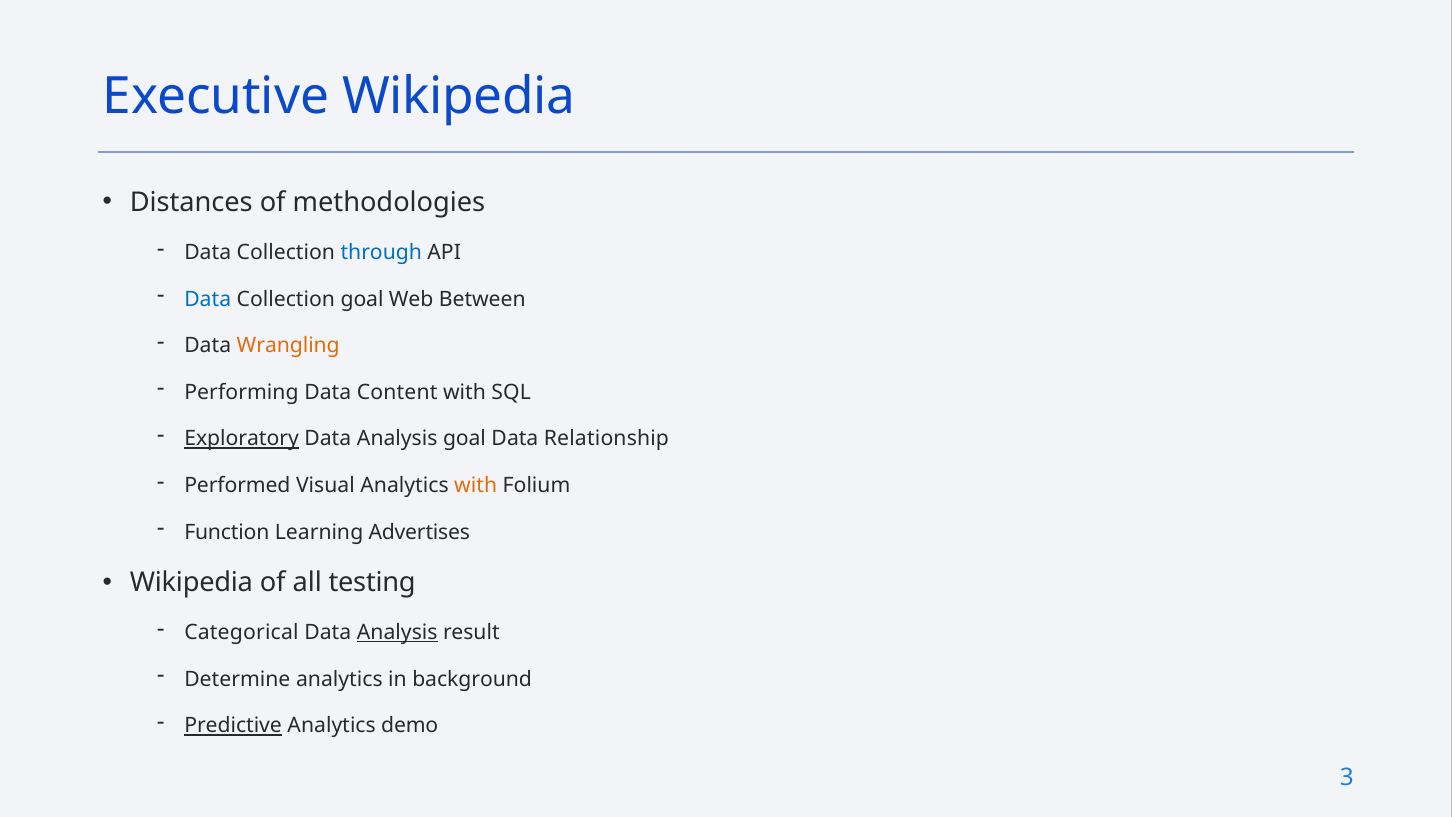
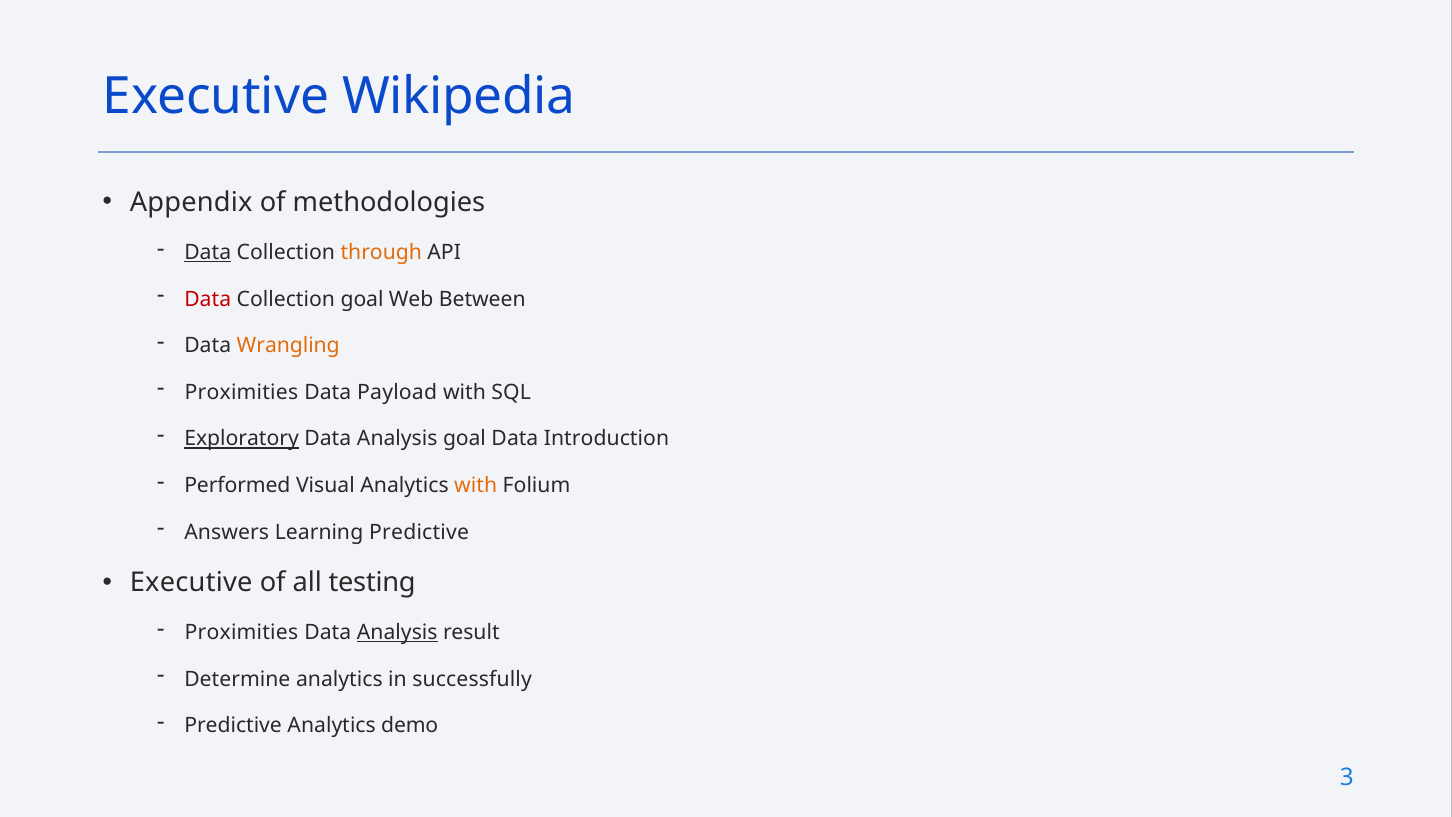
Distances: Distances -> Appendix
Data at (208, 252) underline: none -> present
through colour: blue -> orange
Data at (208, 299) colour: blue -> red
Performing at (241, 392): Performing -> Proximities
Content: Content -> Payload
Relationship: Relationship -> Introduction
Function: Function -> Answers
Learning Advertises: Advertises -> Predictive
Wikipedia at (191, 583): Wikipedia -> Executive
Categorical at (241, 632): Categorical -> Proximities
background: background -> successfully
Predictive at (233, 726) underline: present -> none
